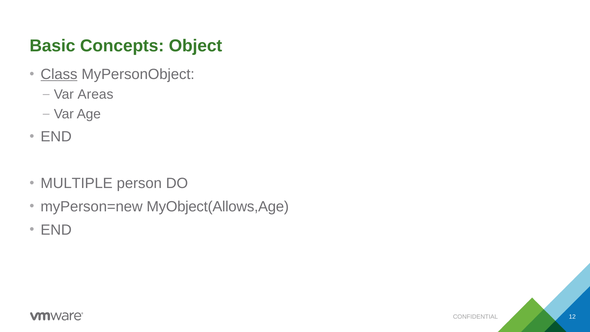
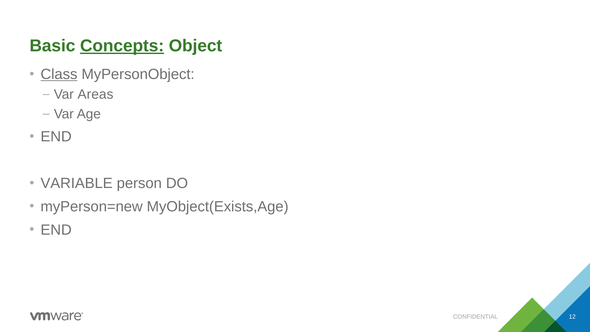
Concepts underline: none -> present
MULTIPLE: MULTIPLE -> VARIABLE
MyObject(Allows,Age: MyObject(Allows,Age -> MyObject(Exists,Age
